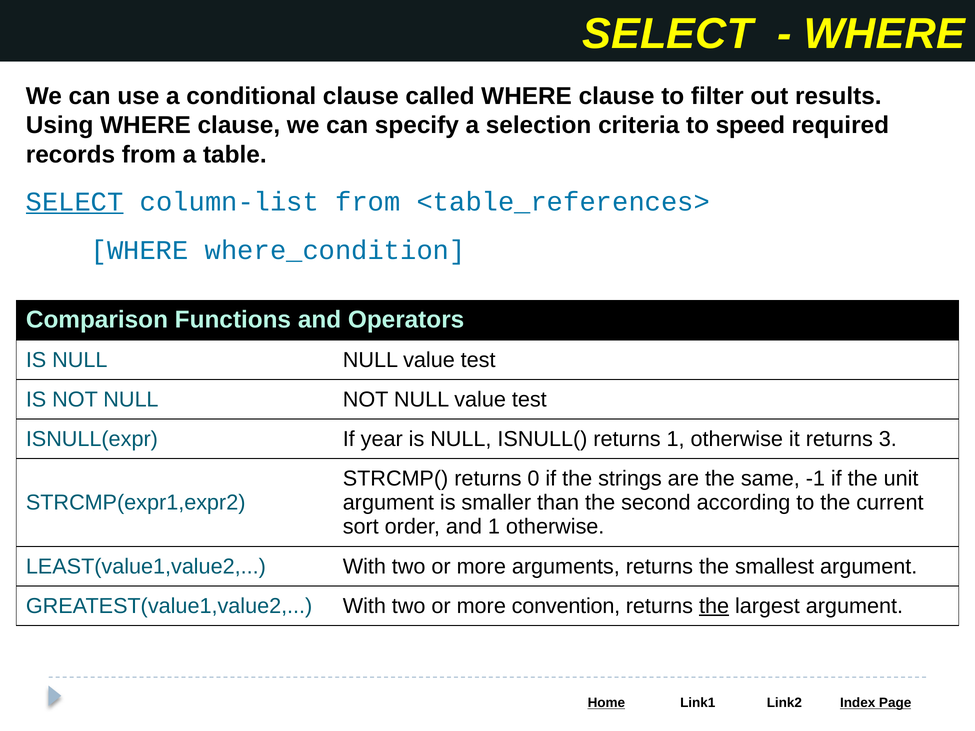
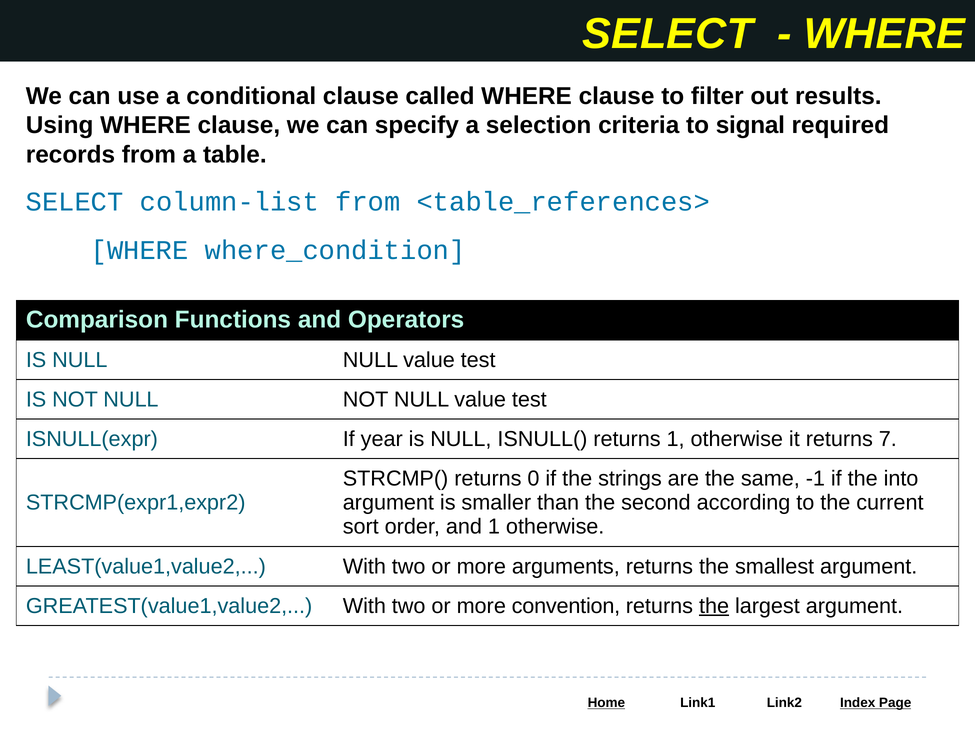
speed: speed -> signal
SELECT at (75, 202) underline: present -> none
3: 3 -> 7
unit: unit -> into
